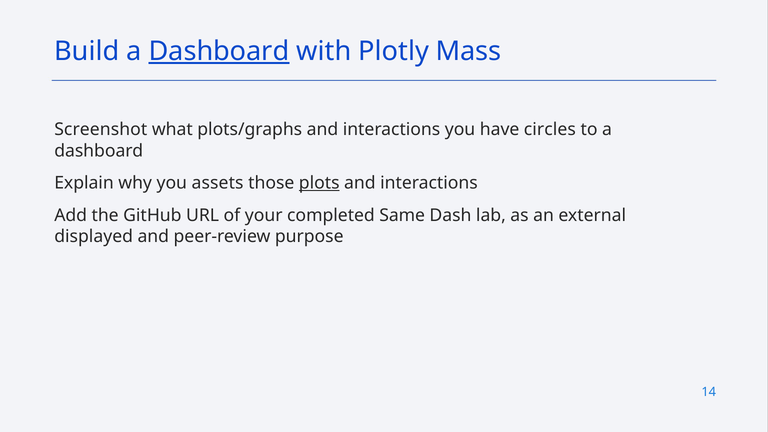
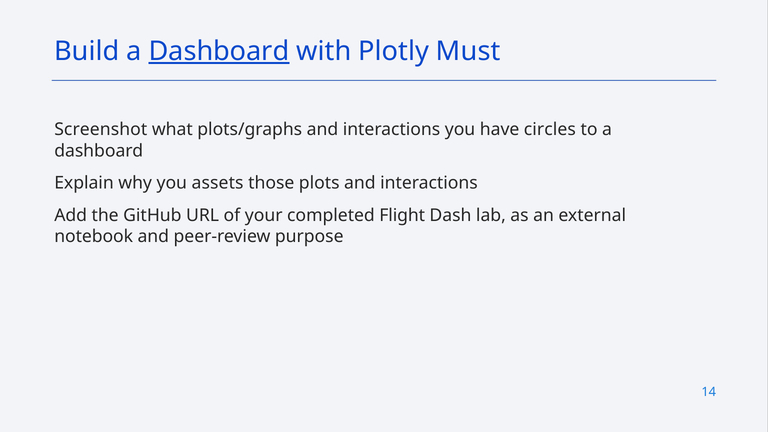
Mass: Mass -> Must
plots underline: present -> none
Same: Same -> Flight
displayed: displayed -> notebook
